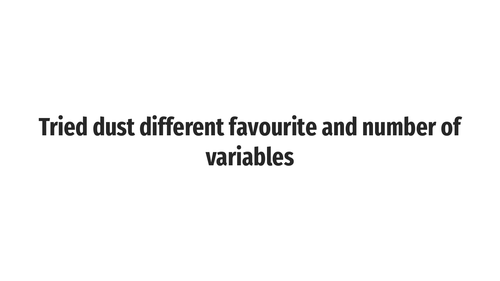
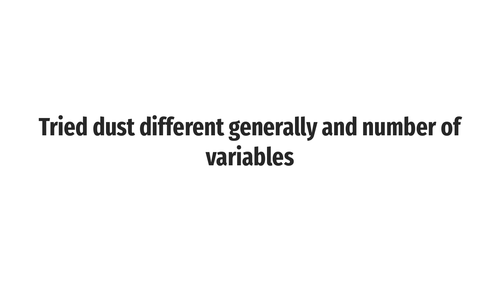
favourite: favourite -> generally
